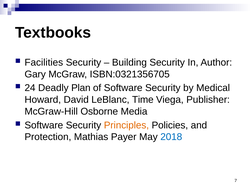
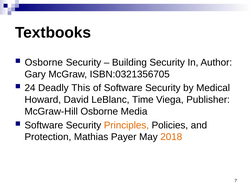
Facilities at (44, 62): Facilities -> Osborne
Plan: Plan -> This
2018 colour: blue -> orange
